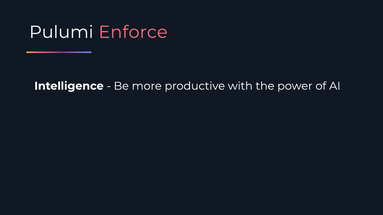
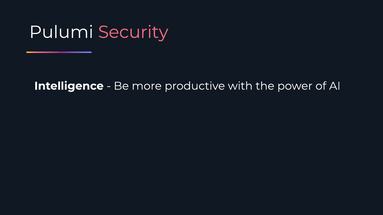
Enforce: Enforce -> Security
